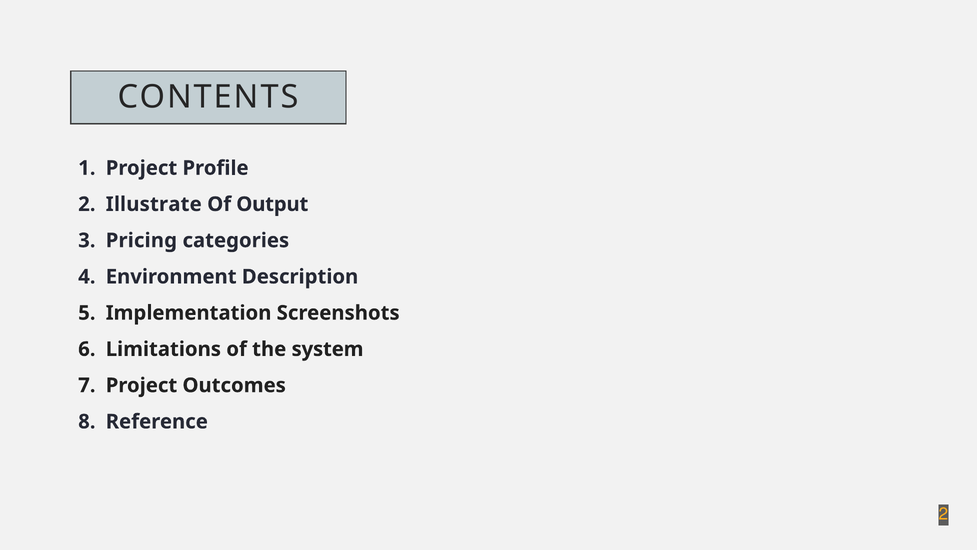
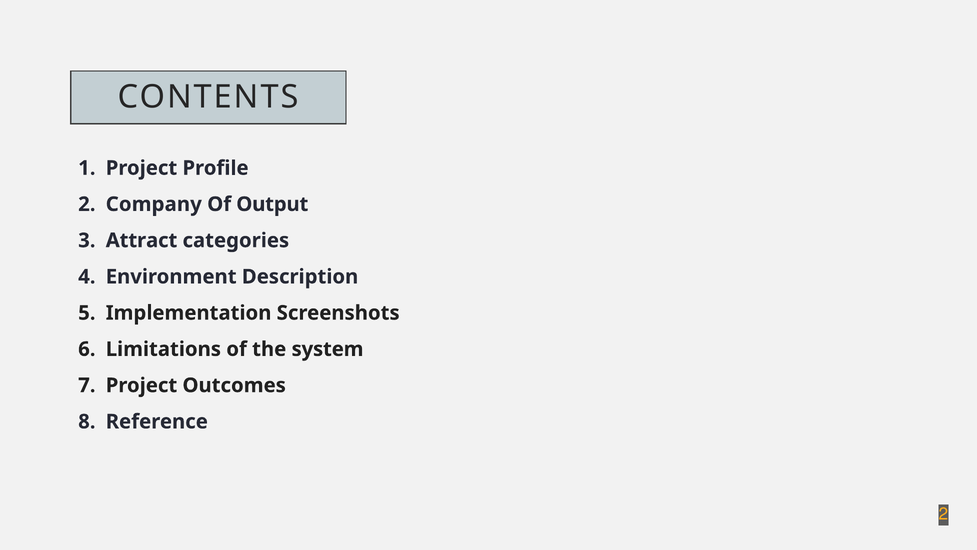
Illustrate: Illustrate -> Company
Pricing: Pricing -> Attract
